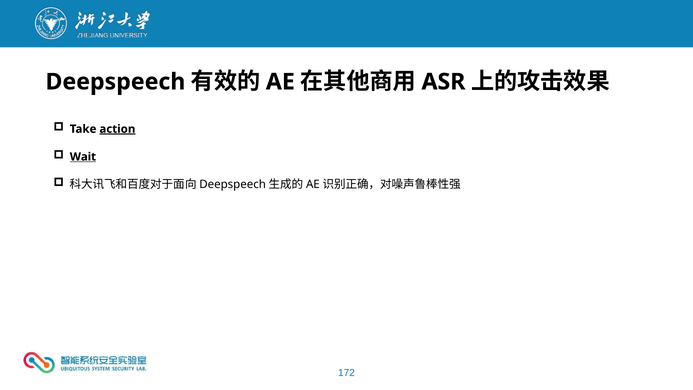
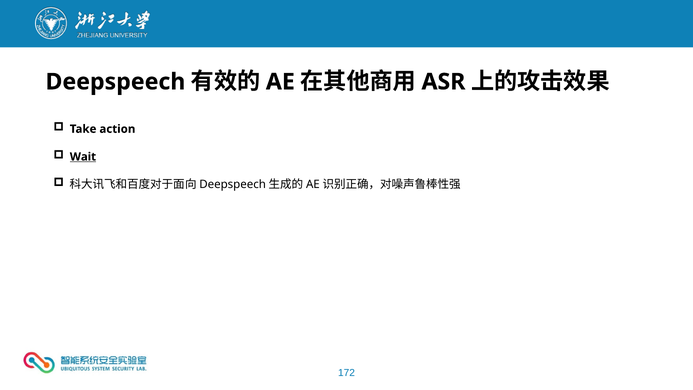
action underline: present -> none
